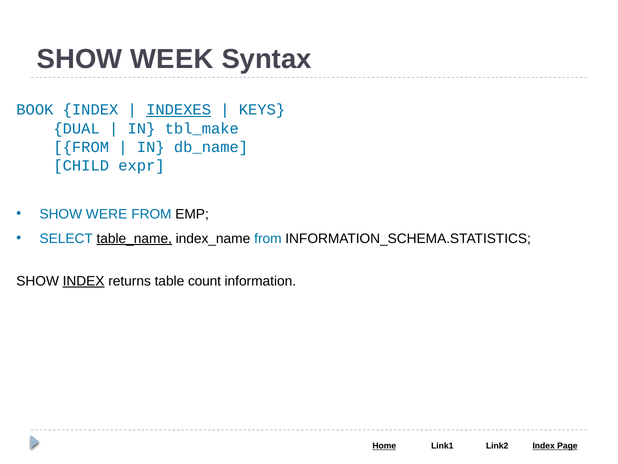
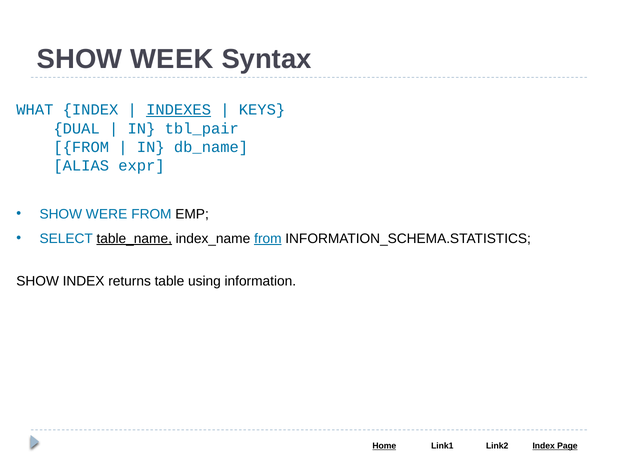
BOOK: BOOK -> WHAT
tbl_make: tbl_make -> tbl_pair
CHILD: CHILD -> ALIAS
from at (268, 238) underline: none -> present
INDEX at (84, 281) underline: present -> none
count: count -> using
